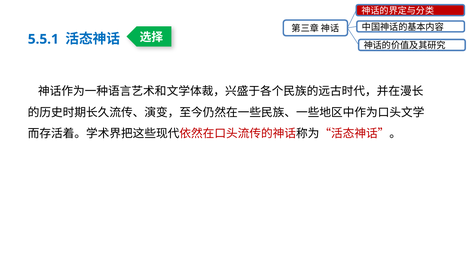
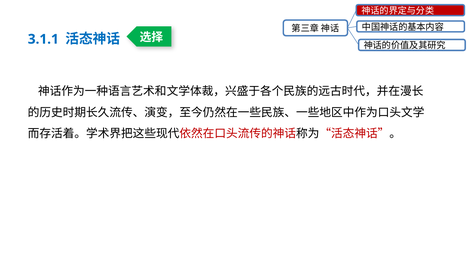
5.5.1: 5.5.1 -> 3.1.1
